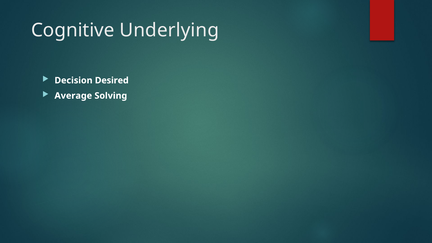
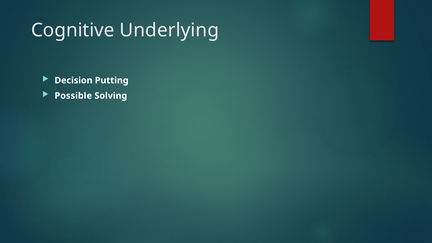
Desired: Desired -> Putting
Average: Average -> Possible
